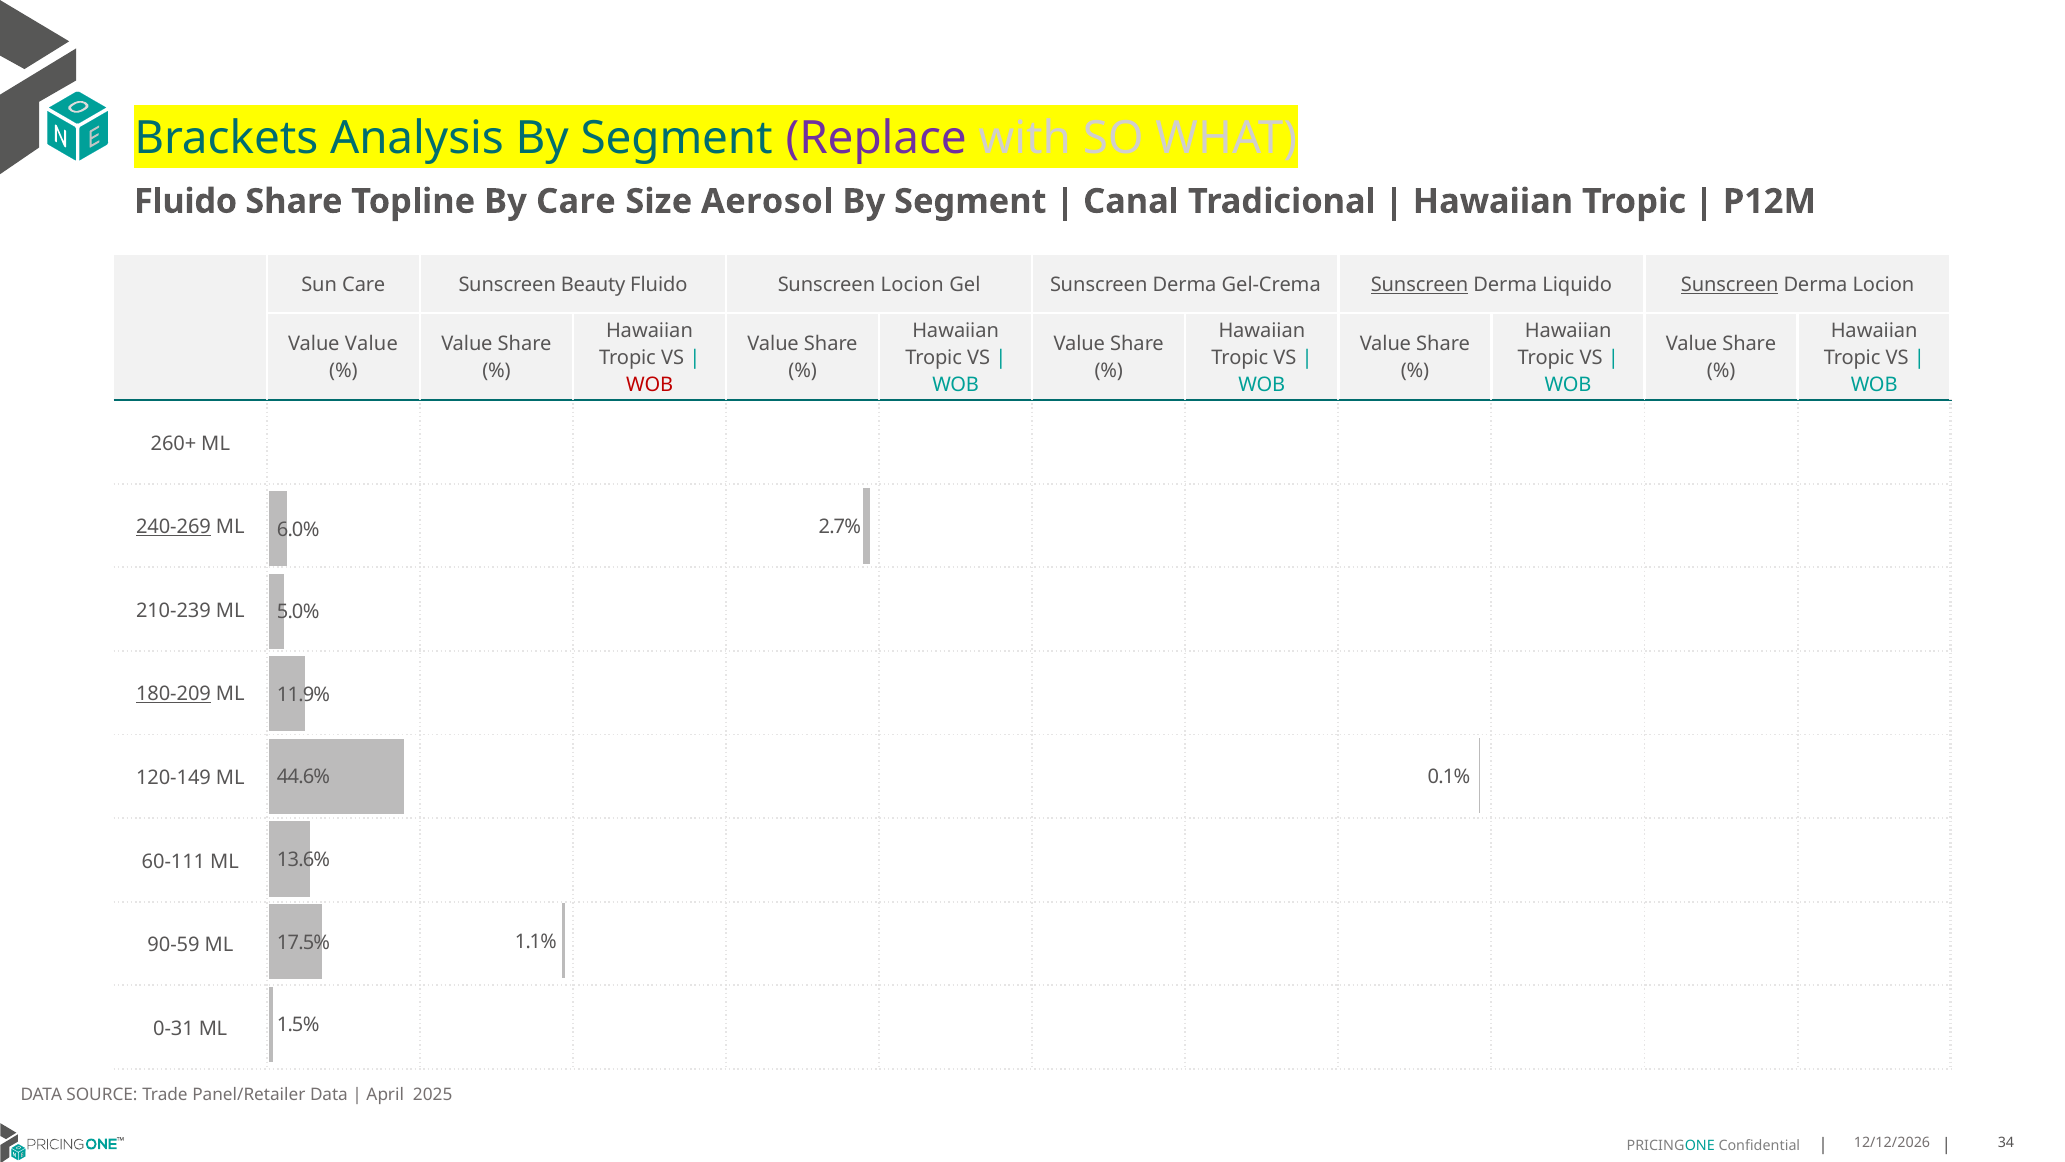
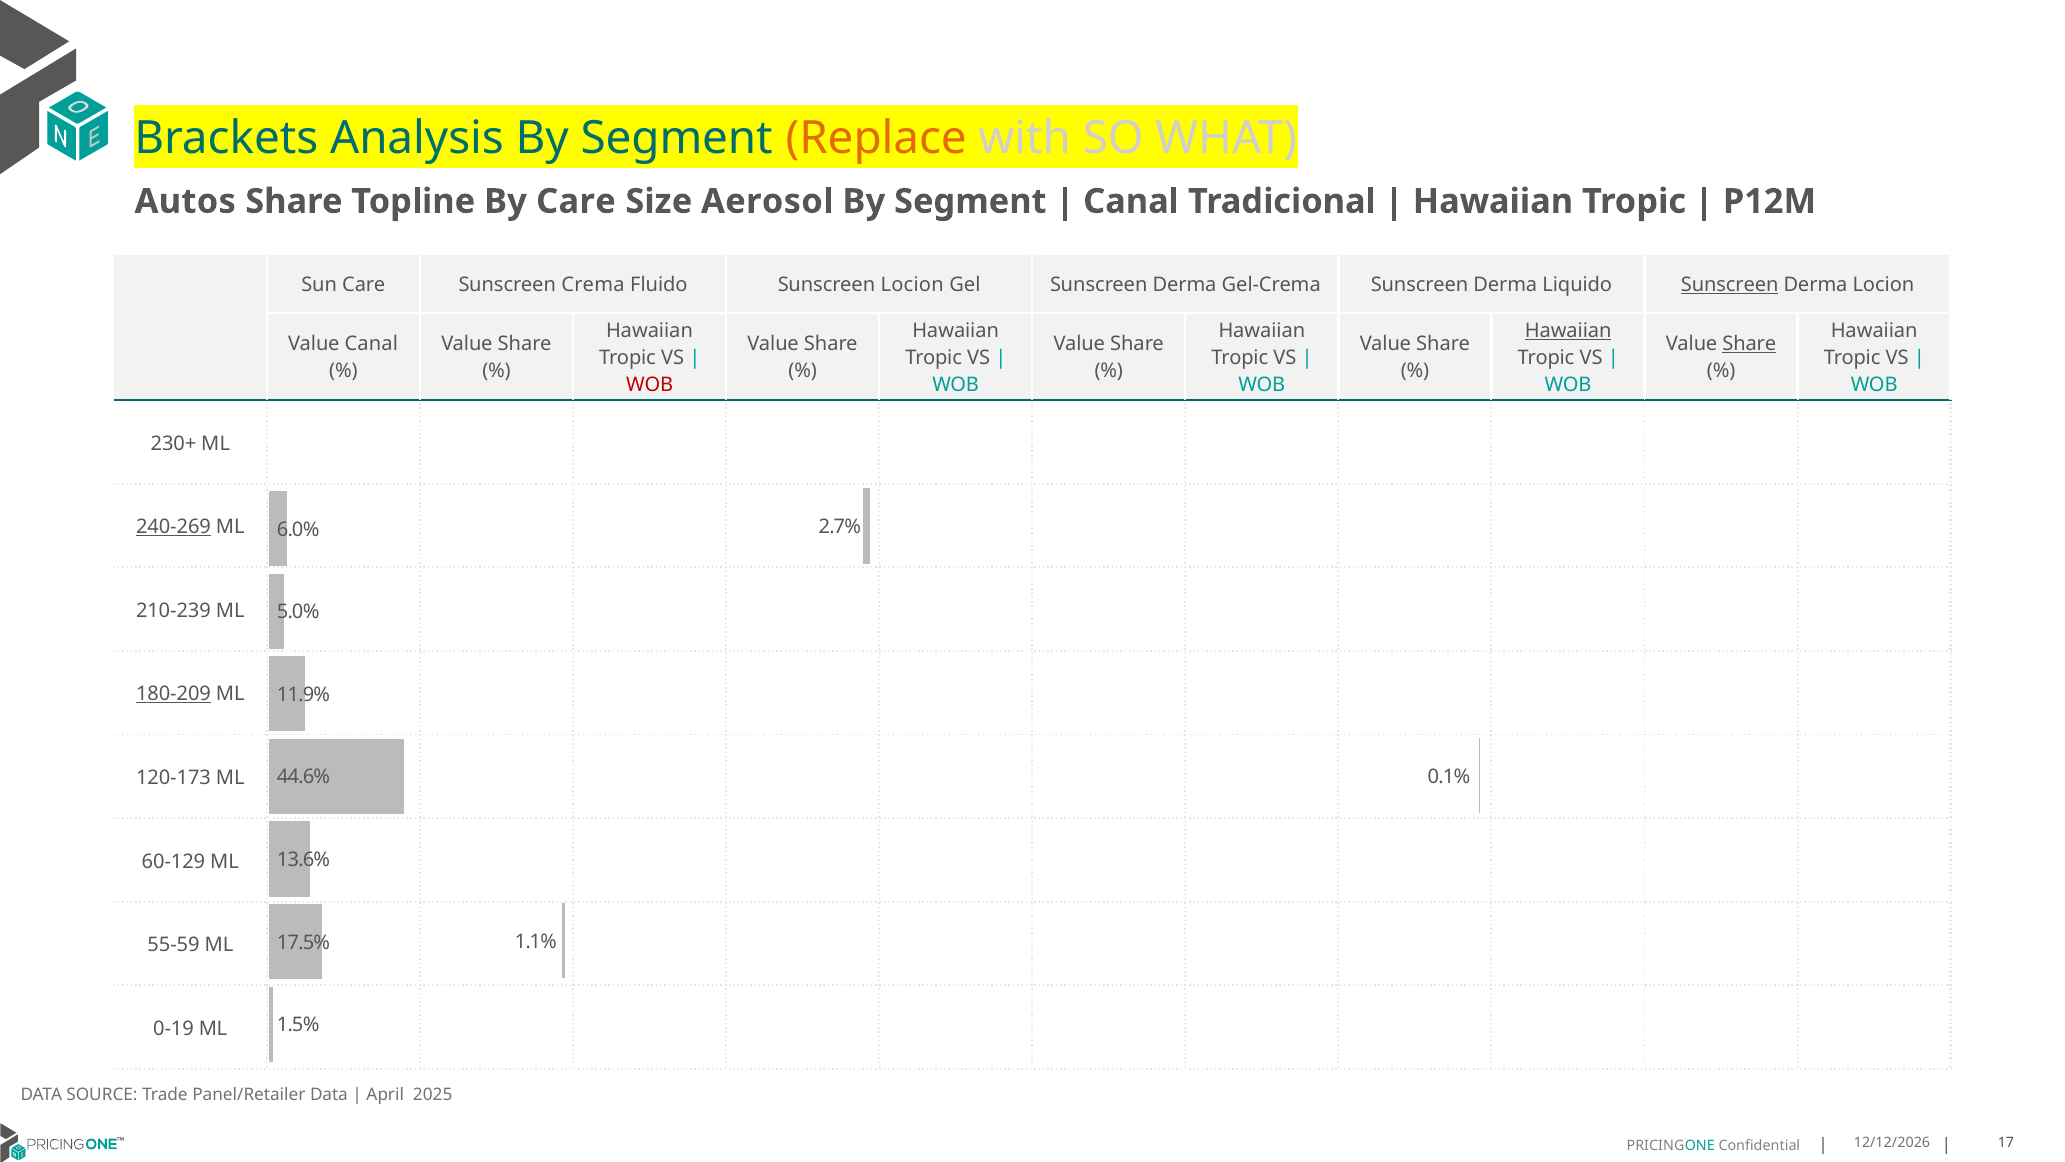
Replace colour: purple -> orange
Fluido at (186, 201): Fluido -> Autos
Beauty: Beauty -> Crema
Sunscreen at (1420, 285) underline: present -> none
Hawaiian at (1568, 330) underline: none -> present
Value Value: Value -> Canal
Share at (1749, 344) underline: none -> present
260+: 260+ -> 230+
120-149: 120-149 -> 120-173
60-111: 60-111 -> 60-129
90-59: 90-59 -> 55-59
0-31: 0-31 -> 0-19
34: 34 -> 17
